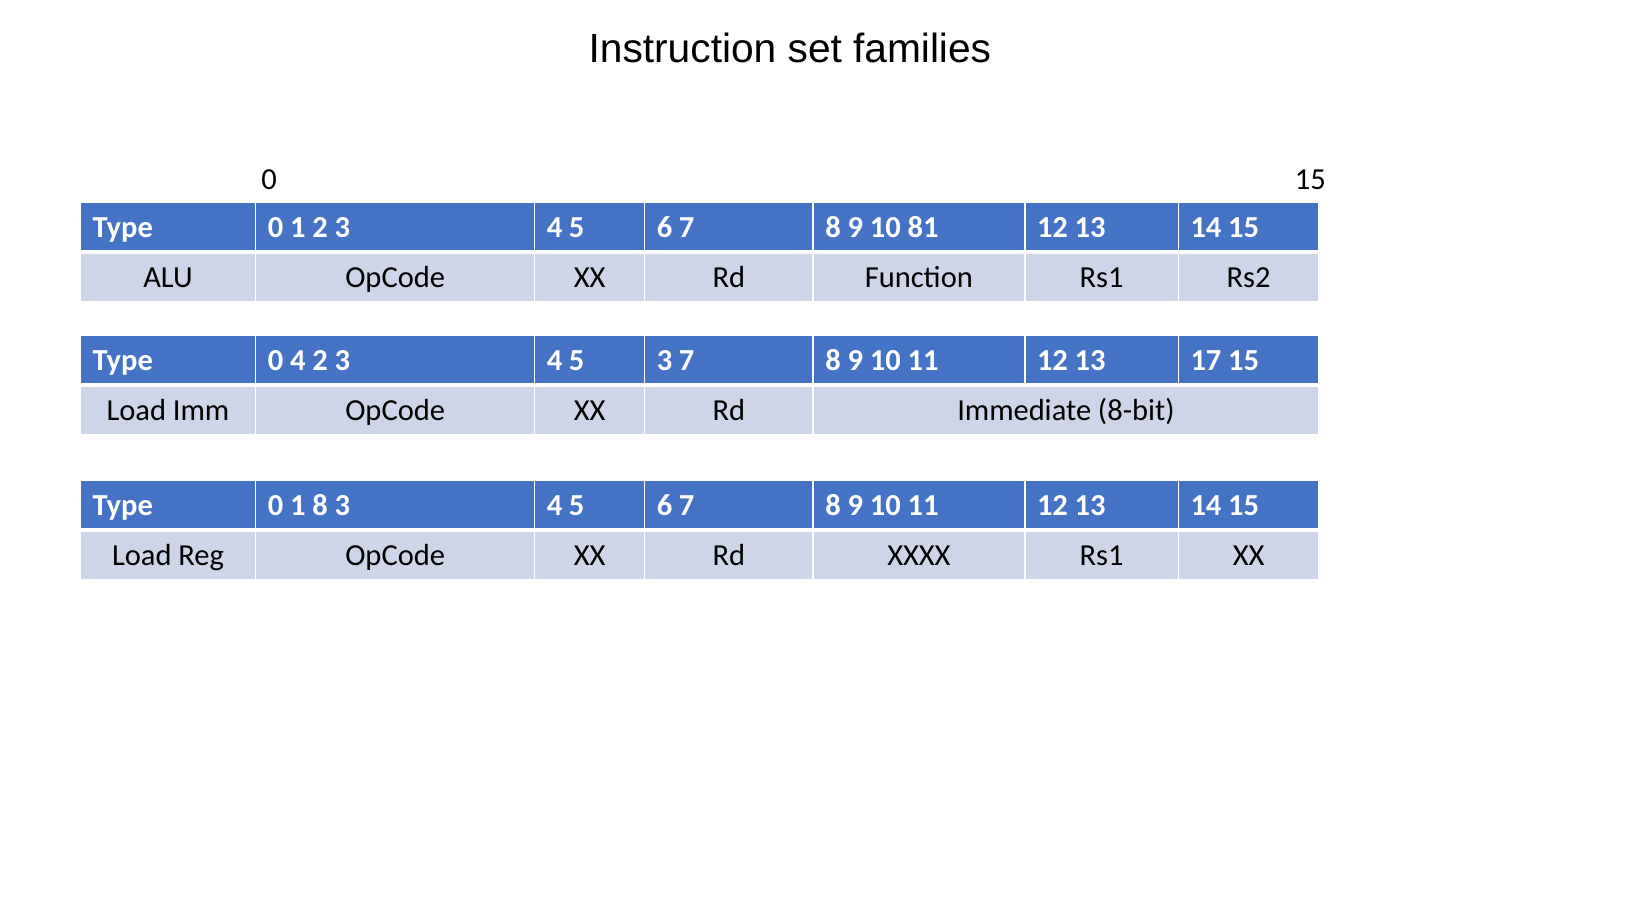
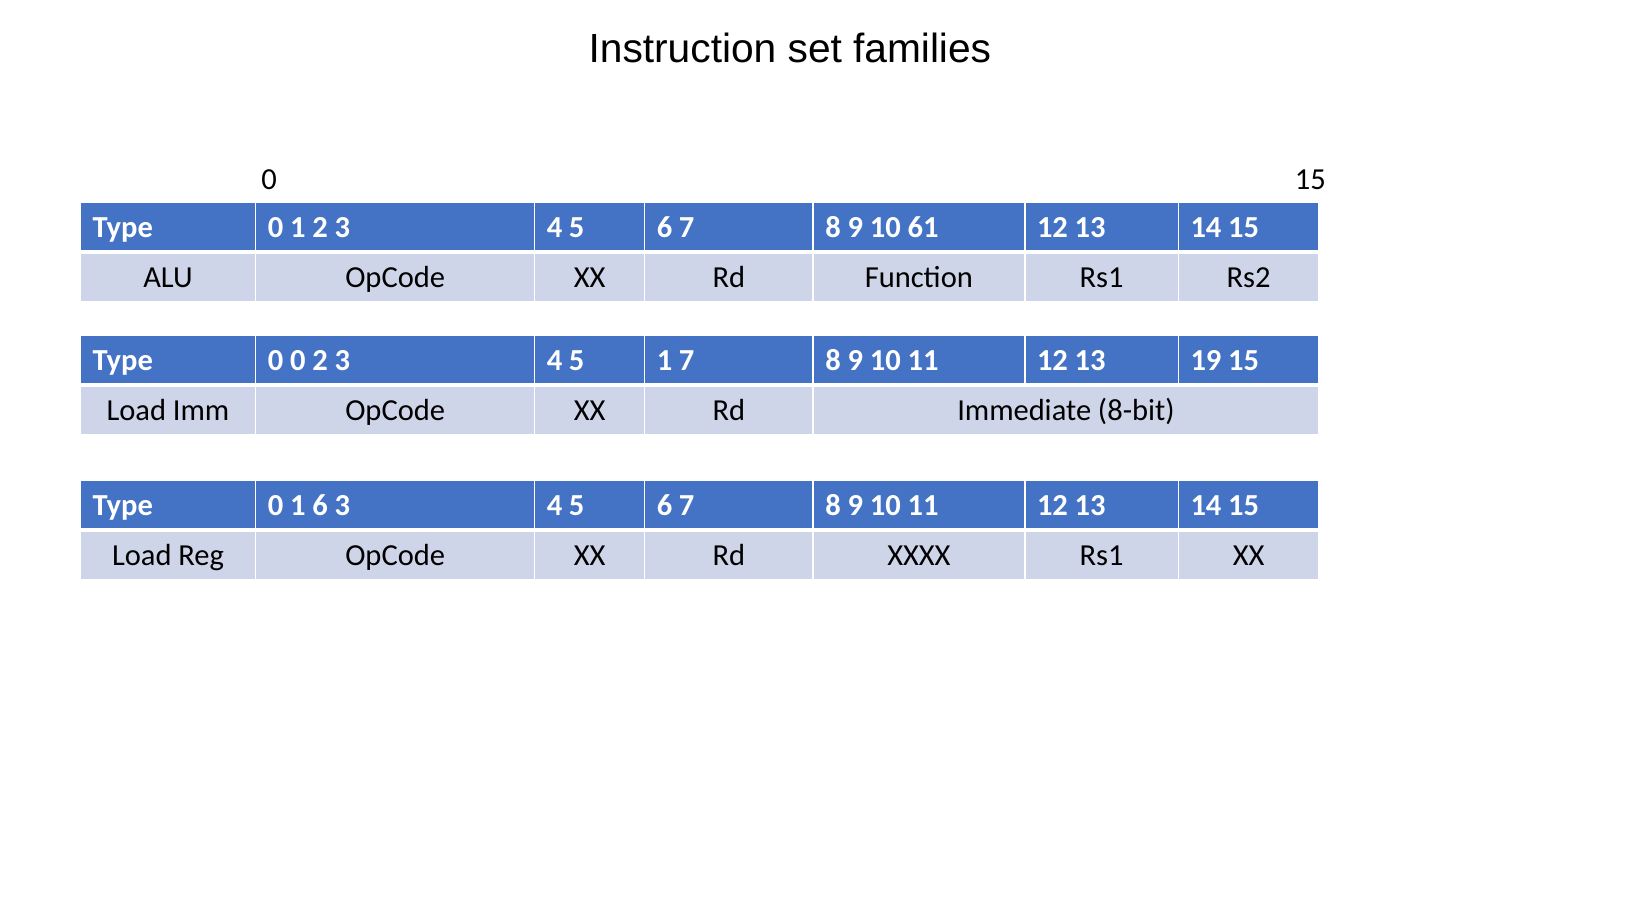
81: 81 -> 61
0 4: 4 -> 0
5 3: 3 -> 1
17: 17 -> 19
1 8: 8 -> 6
